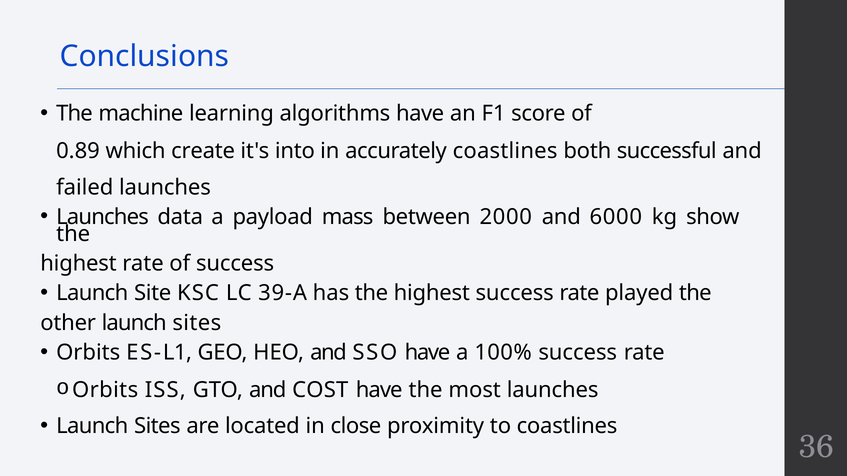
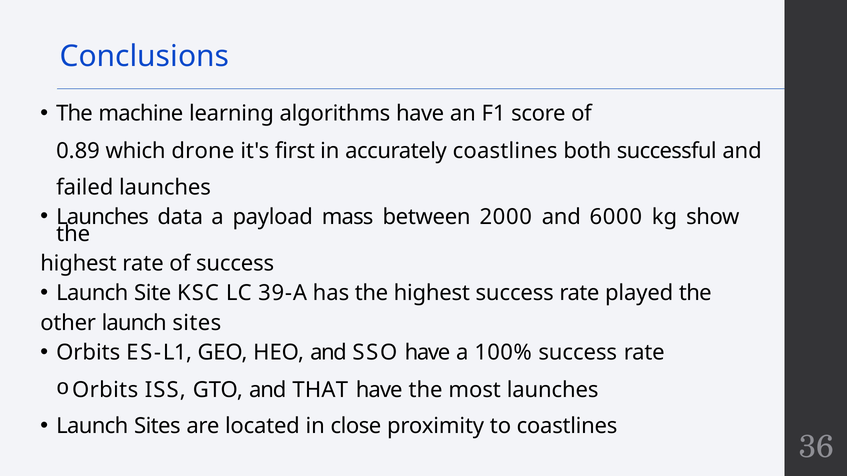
create: create -> drone
into: into -> first
COST: COST -> THAT
